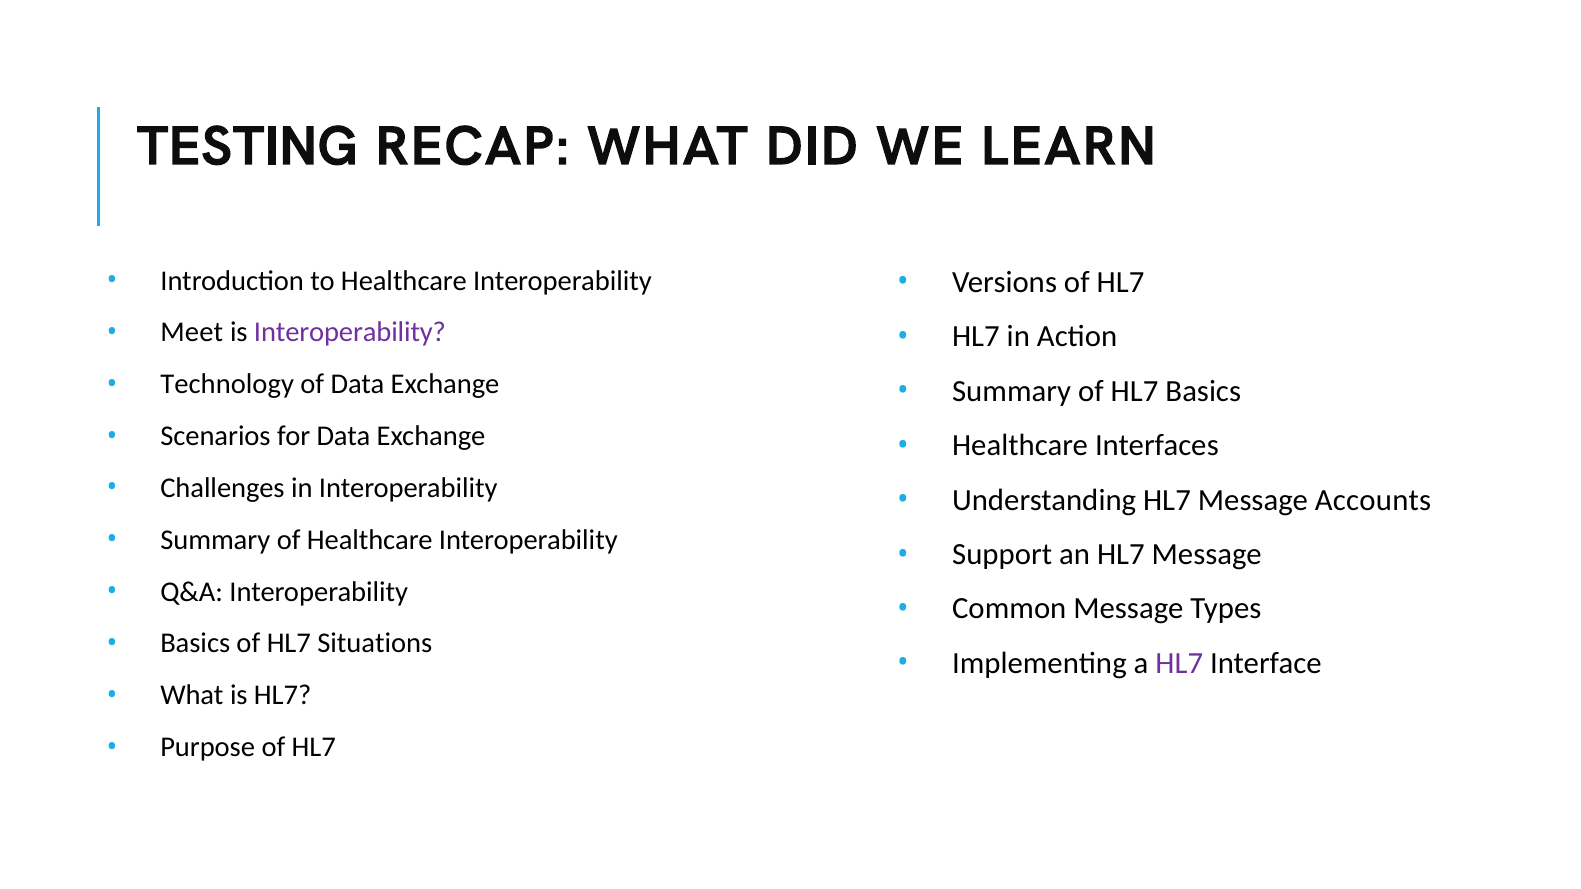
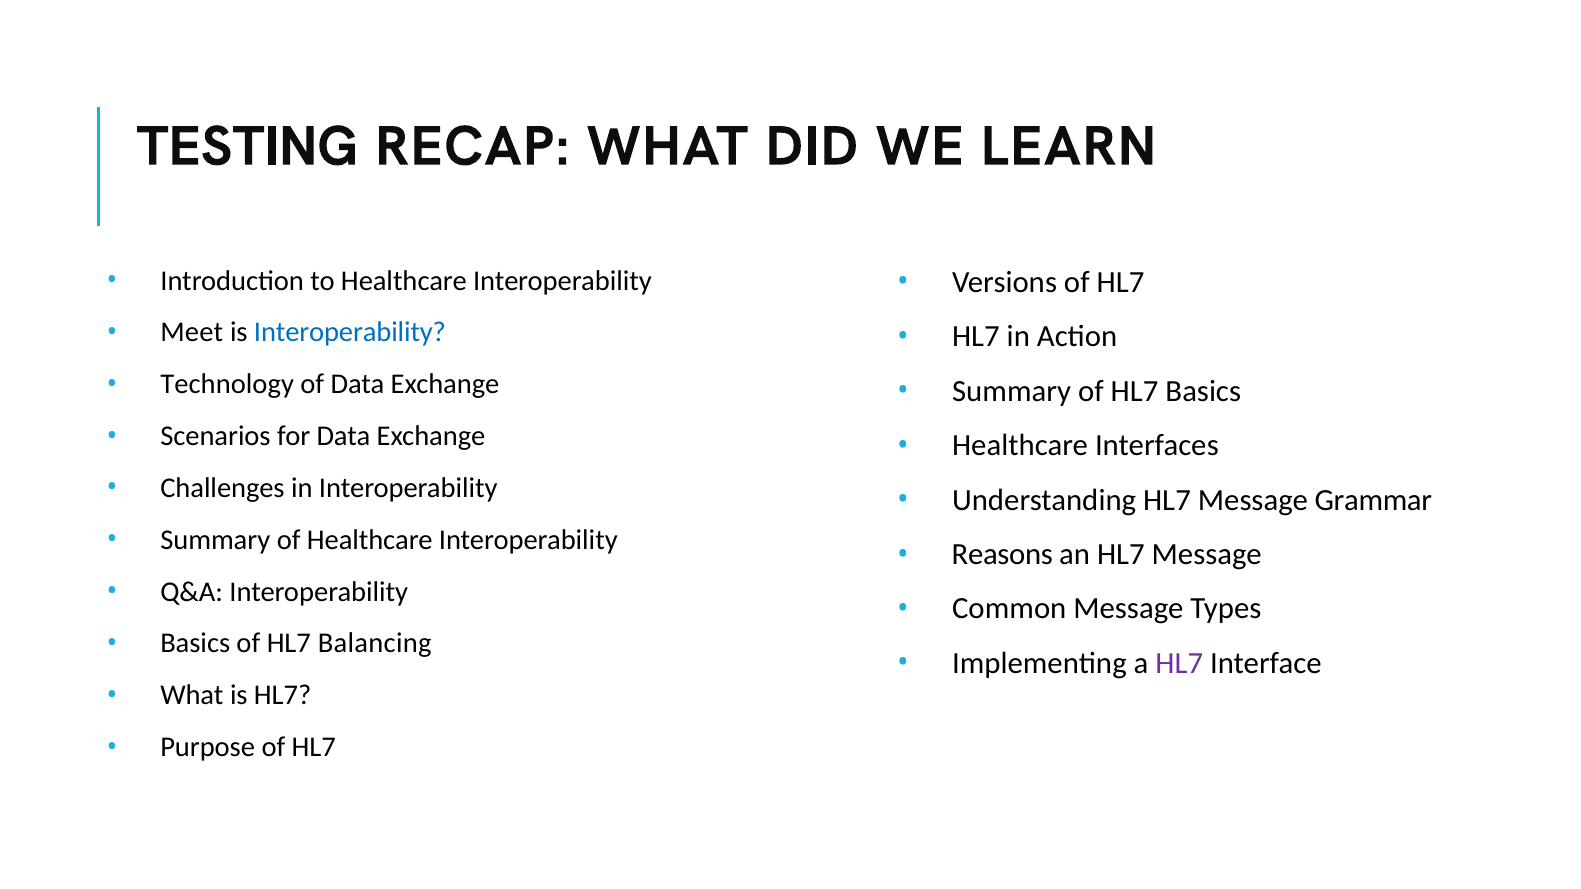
Interoperability at (350, 333) colour: purple -> blue
Accounts: Accounts -> Grammar
Support: Support -> Reasons
Situations: Situations -> Balancing
